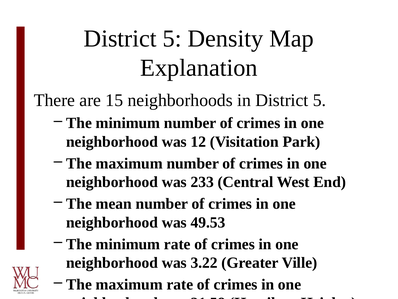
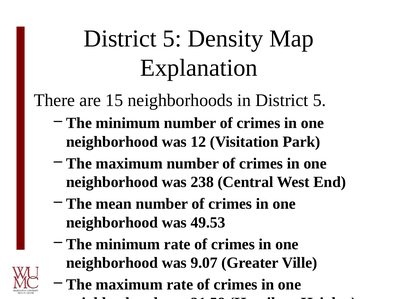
233: 233 -> 238
3.22: 3.22 -> 9.07
